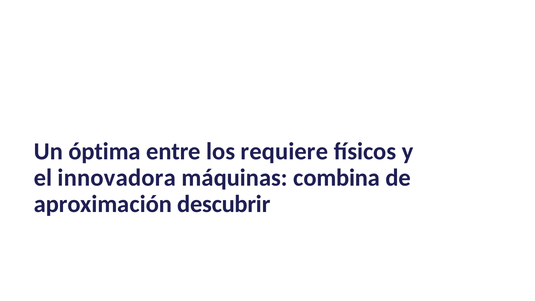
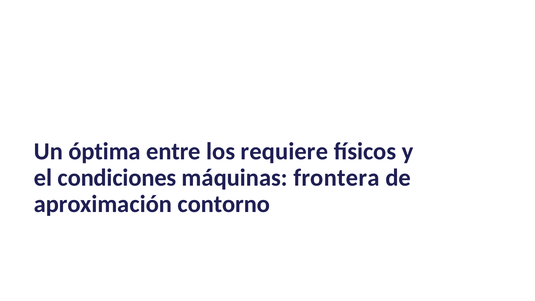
innovadora: innovadora -> condiciones
combina: combina -> frontera
descubrir: descubrir -> contorno
